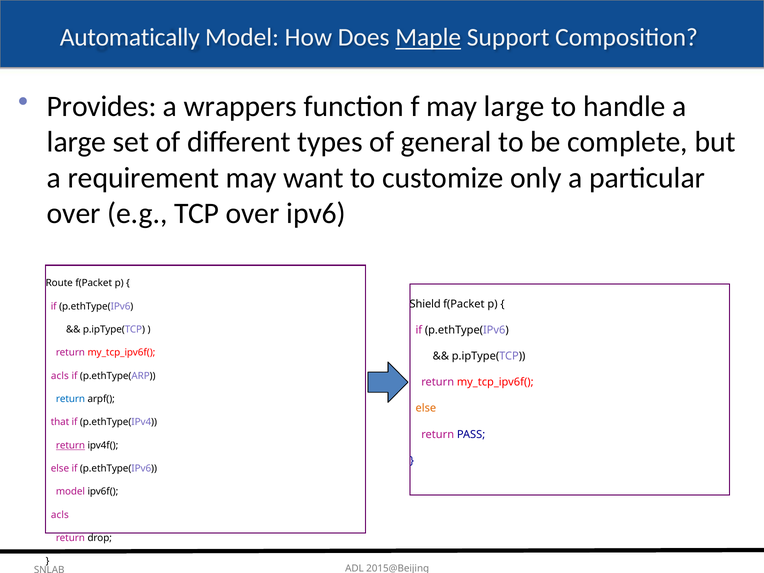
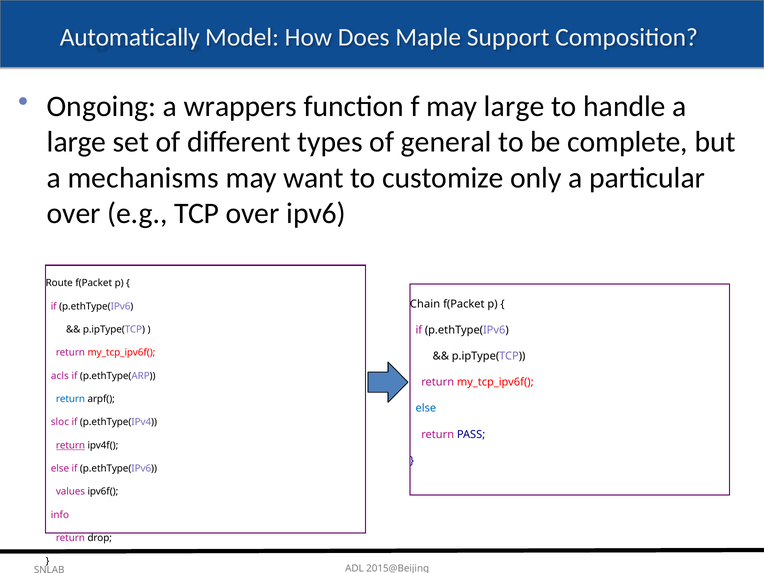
Maple underline: present -> none
Provides: Provides -> Ongoing
requirement: requirement -> mechanisms
Shield: Shield -> Chain
else at (426, 408) colour: orange -> blue
that: that -> sloc
model at (70, 492): model -> values
acls at (60, 515): acls -> info
